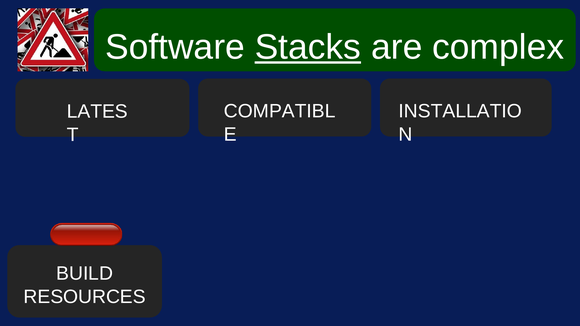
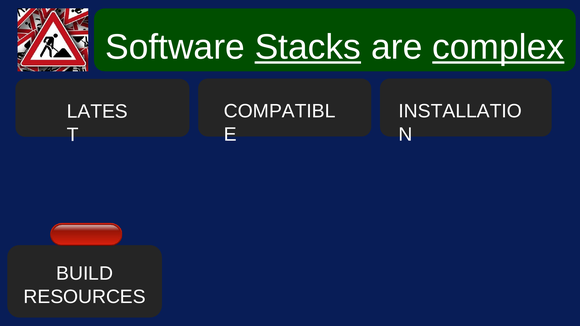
complex underline: none -> present
